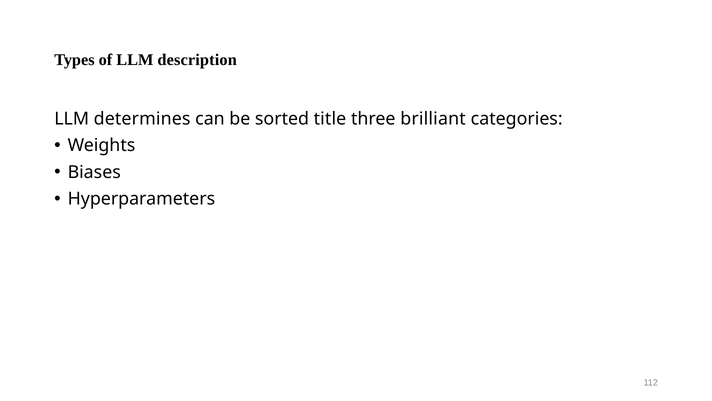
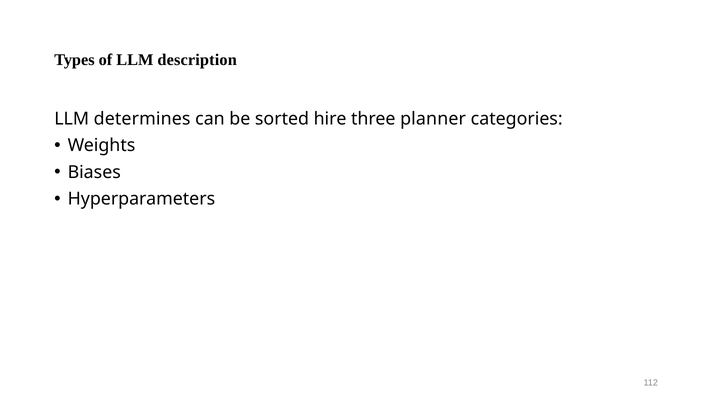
title: title -> hire
brilliant: brilliant -> planner
